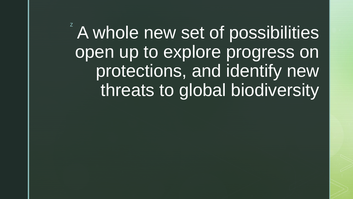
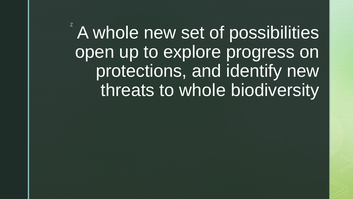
to global: global -> whole
